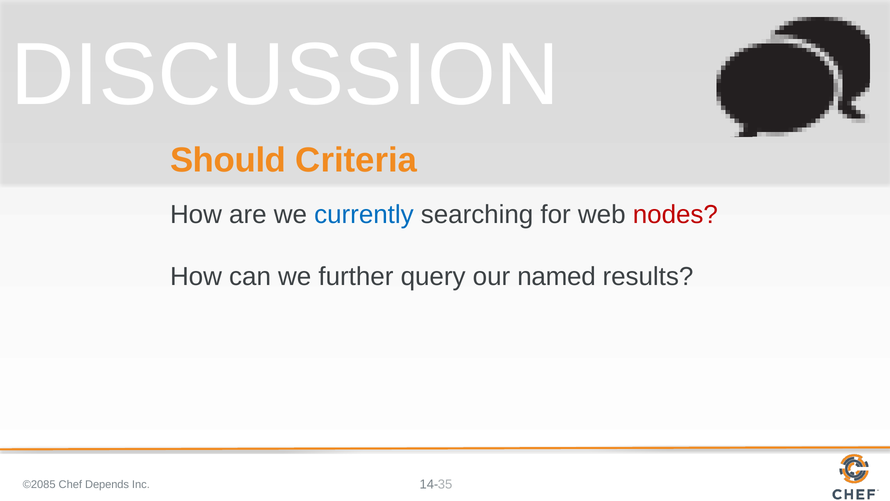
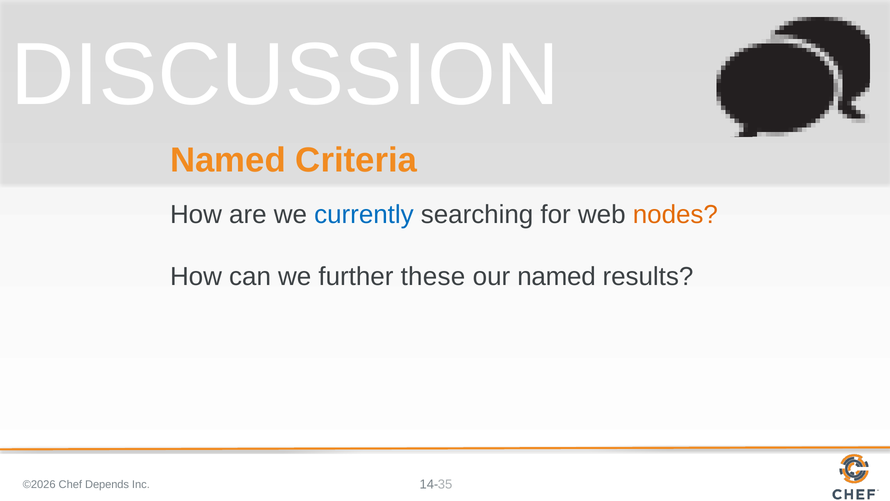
Should at (228, 160): Should -> Named
nodes colour: red -> orange
query: query -> these
©2085: ©2085 -> ©2026
